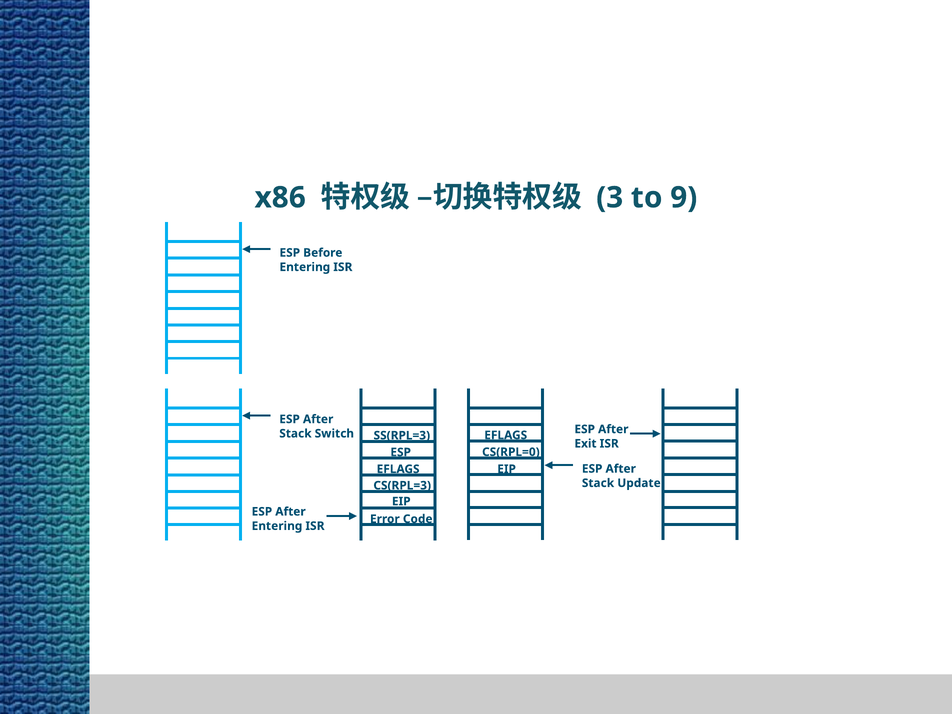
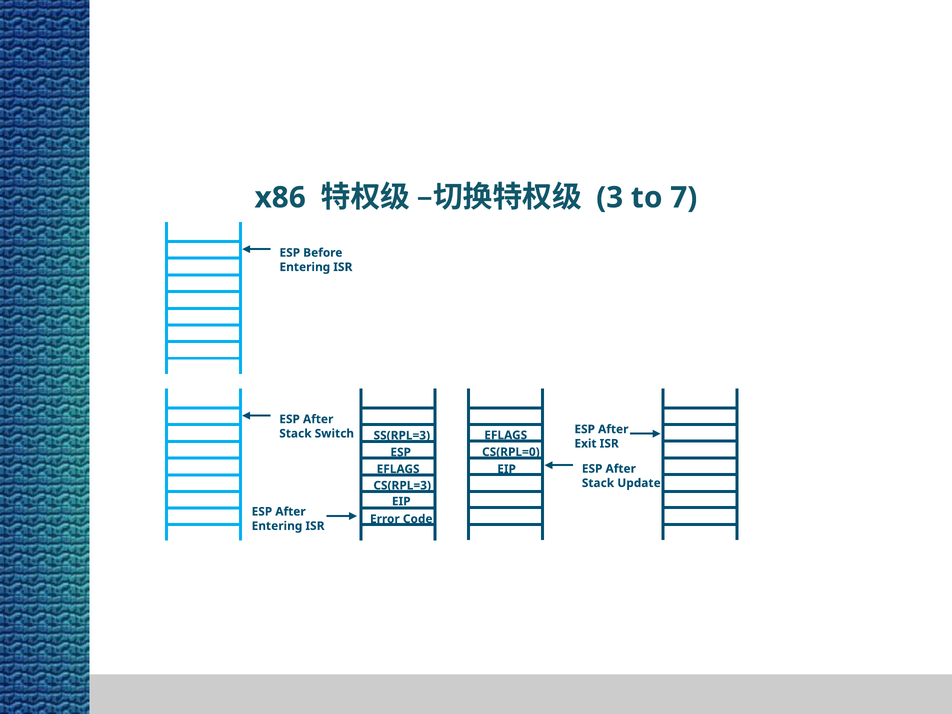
9: 9 -> 7
